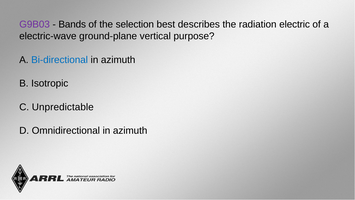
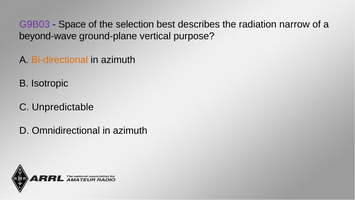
Bands: Bands -> Space
electric: electric -> narrow
electric-wave: electric-wave -> beyond-wave
Bi-directional colour: blue -> orange
